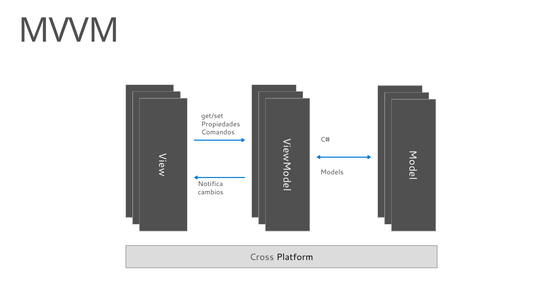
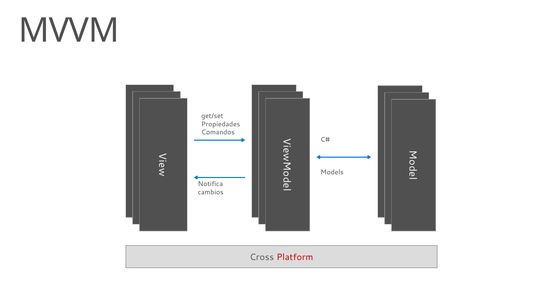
Platform colour: black -> red
